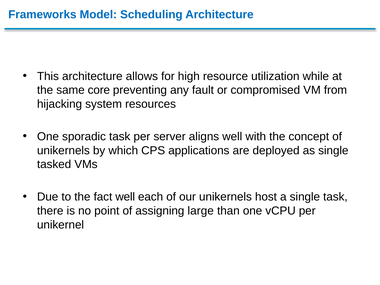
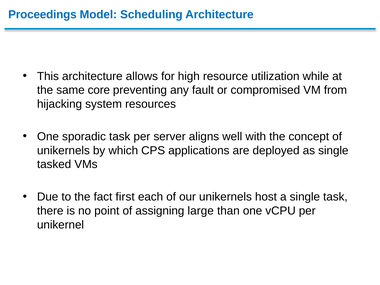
Frameworks: Frameworks -> Proceedings
fact well: well -> first
